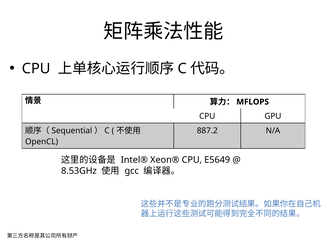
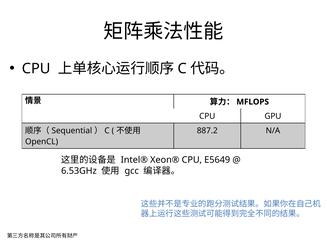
8.53GHz: 8.53GHz -> 6.53GHz
